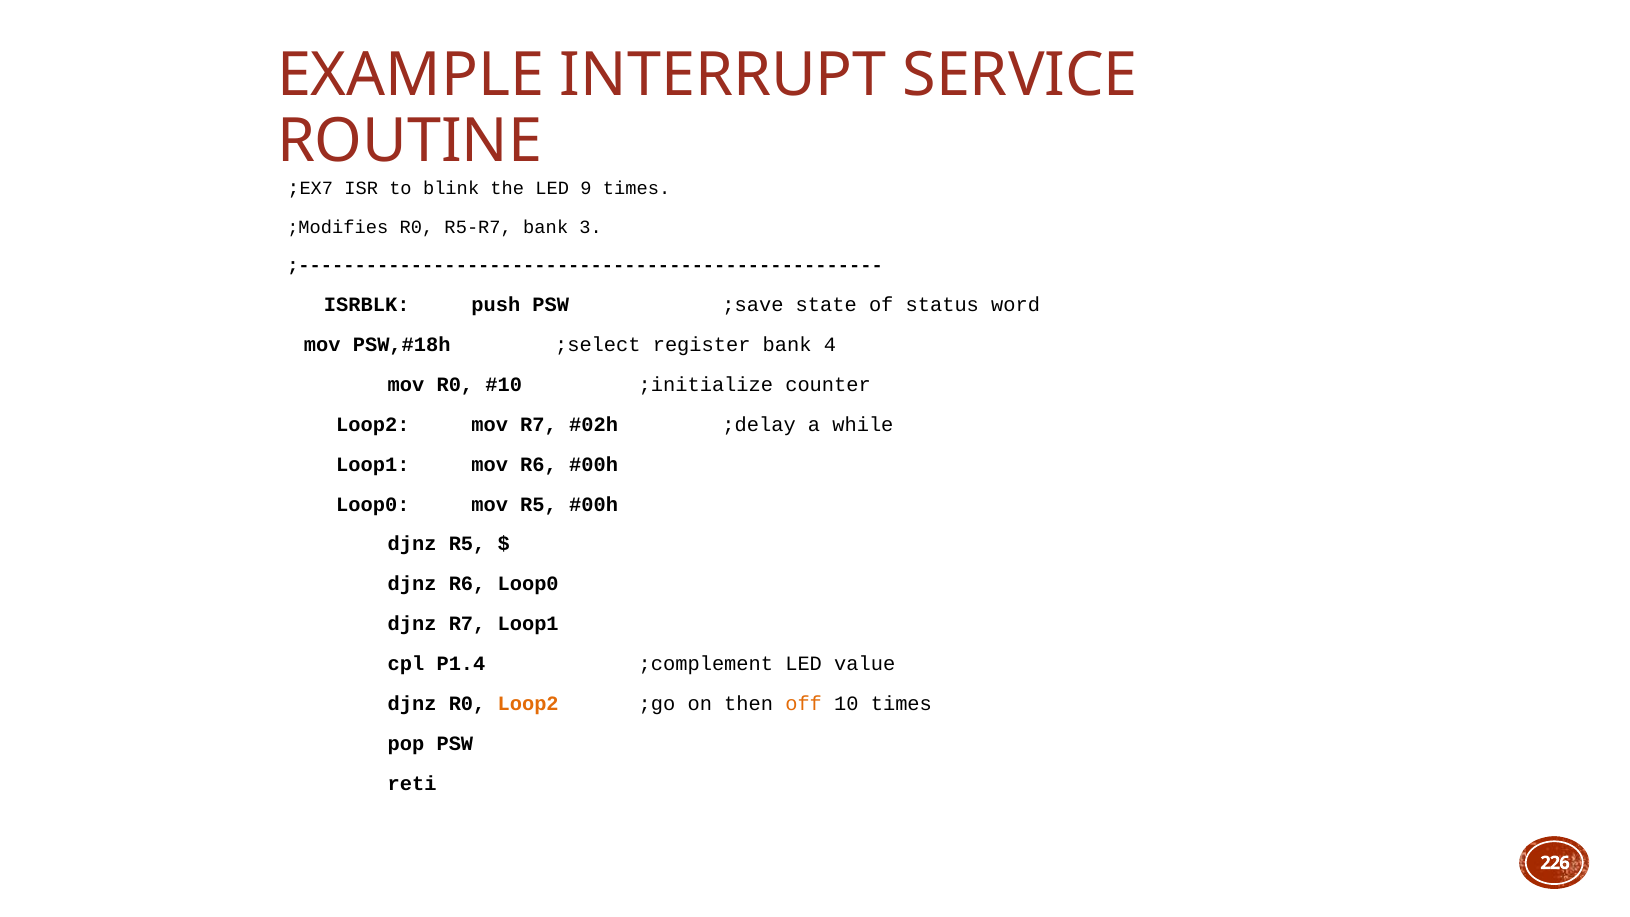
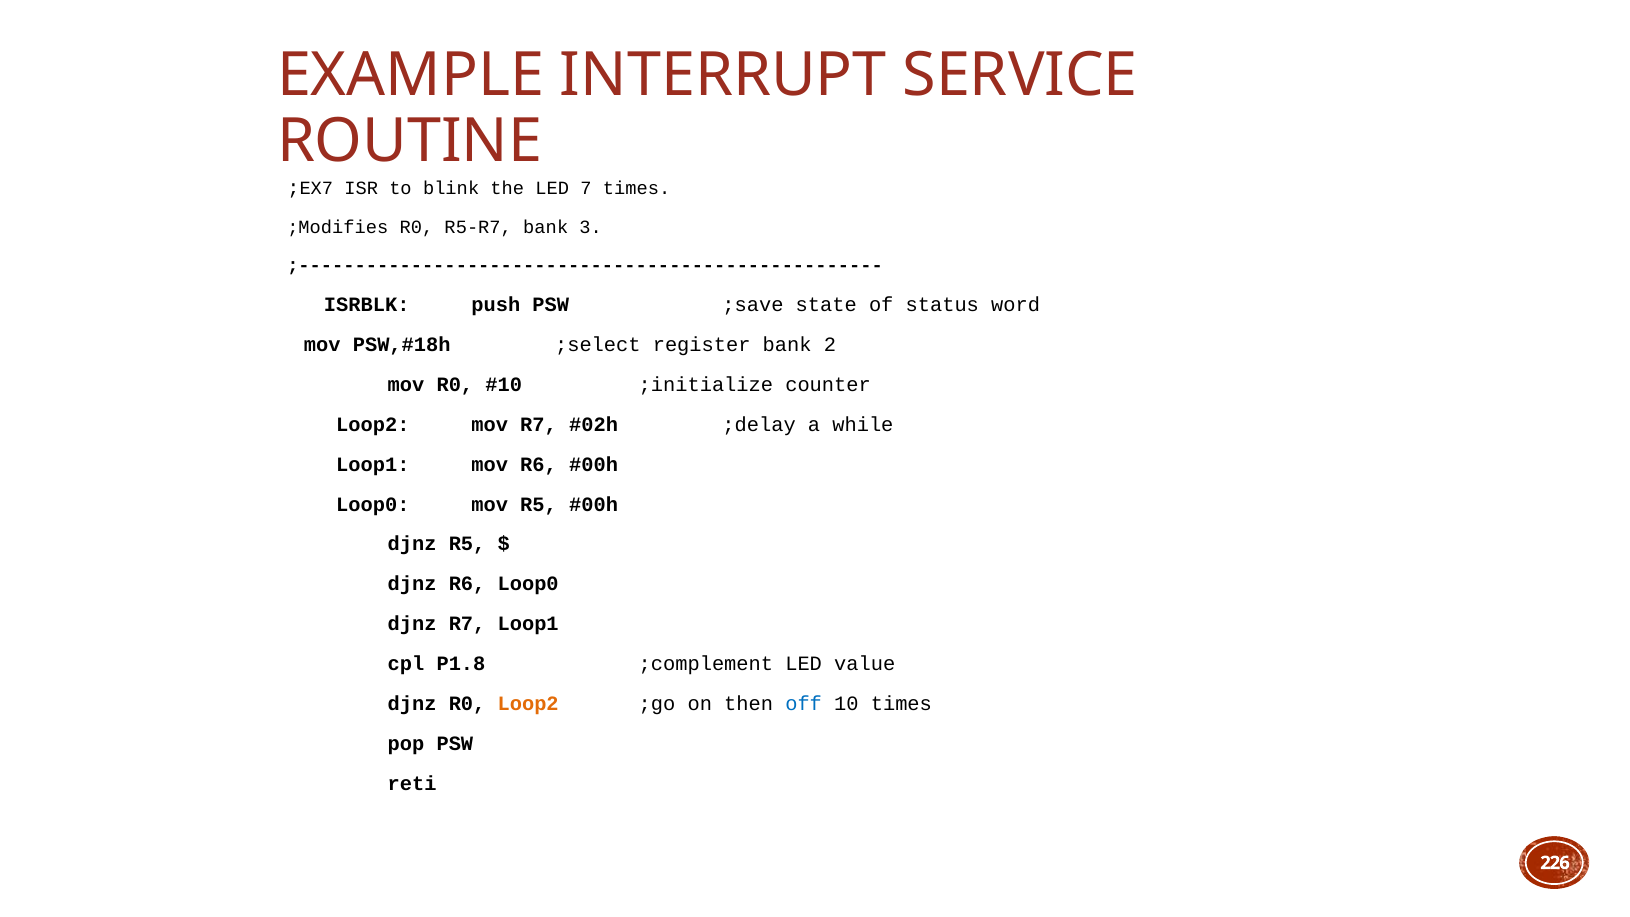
9: 9 -> 7
4: 4 -> 2
P1.4: P1.4 -> P1.8
off colour: orange -> blue
